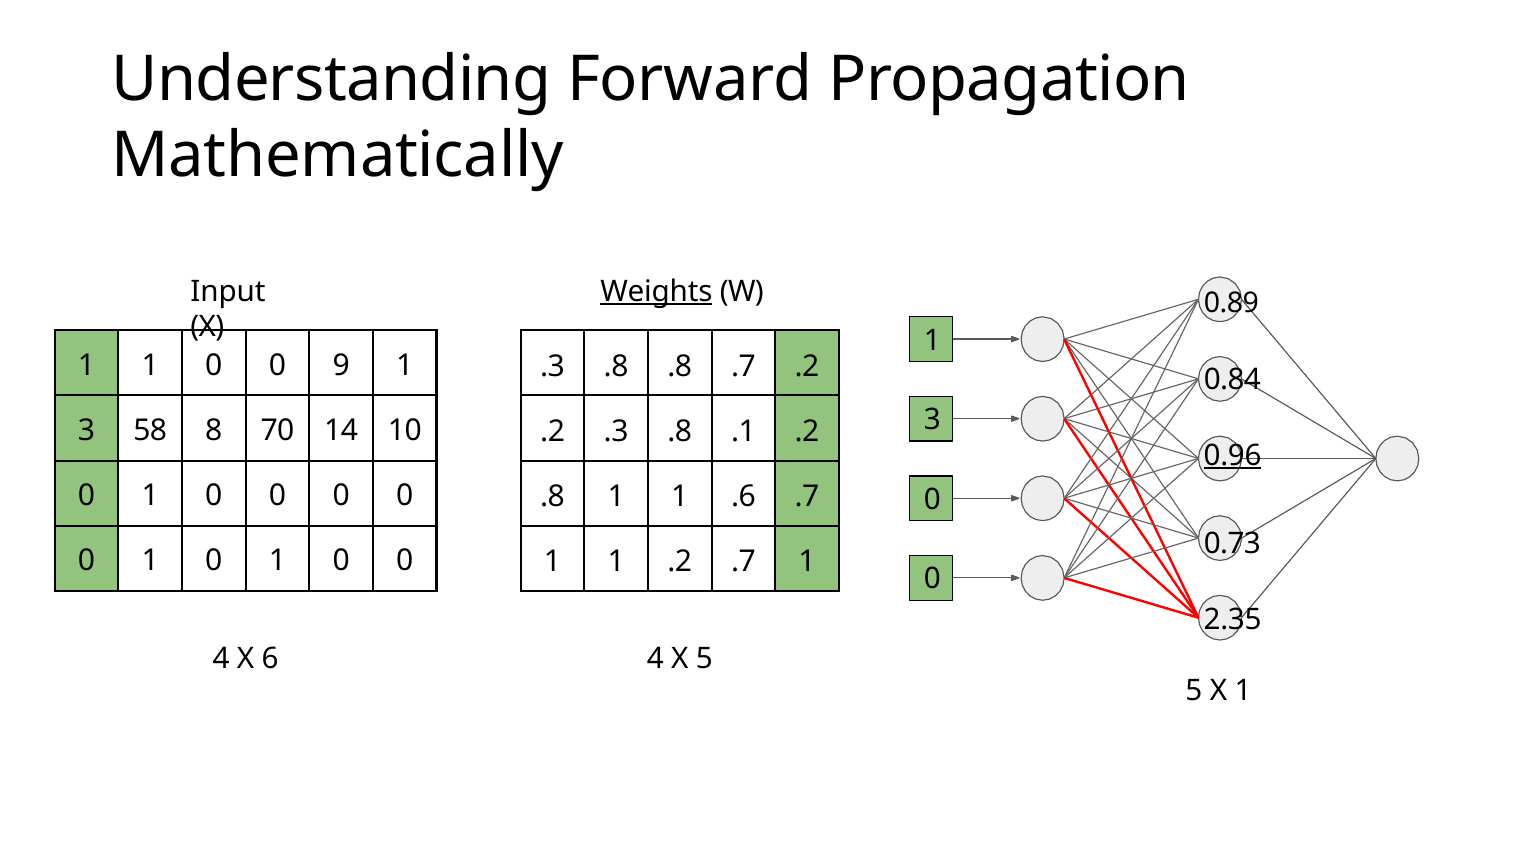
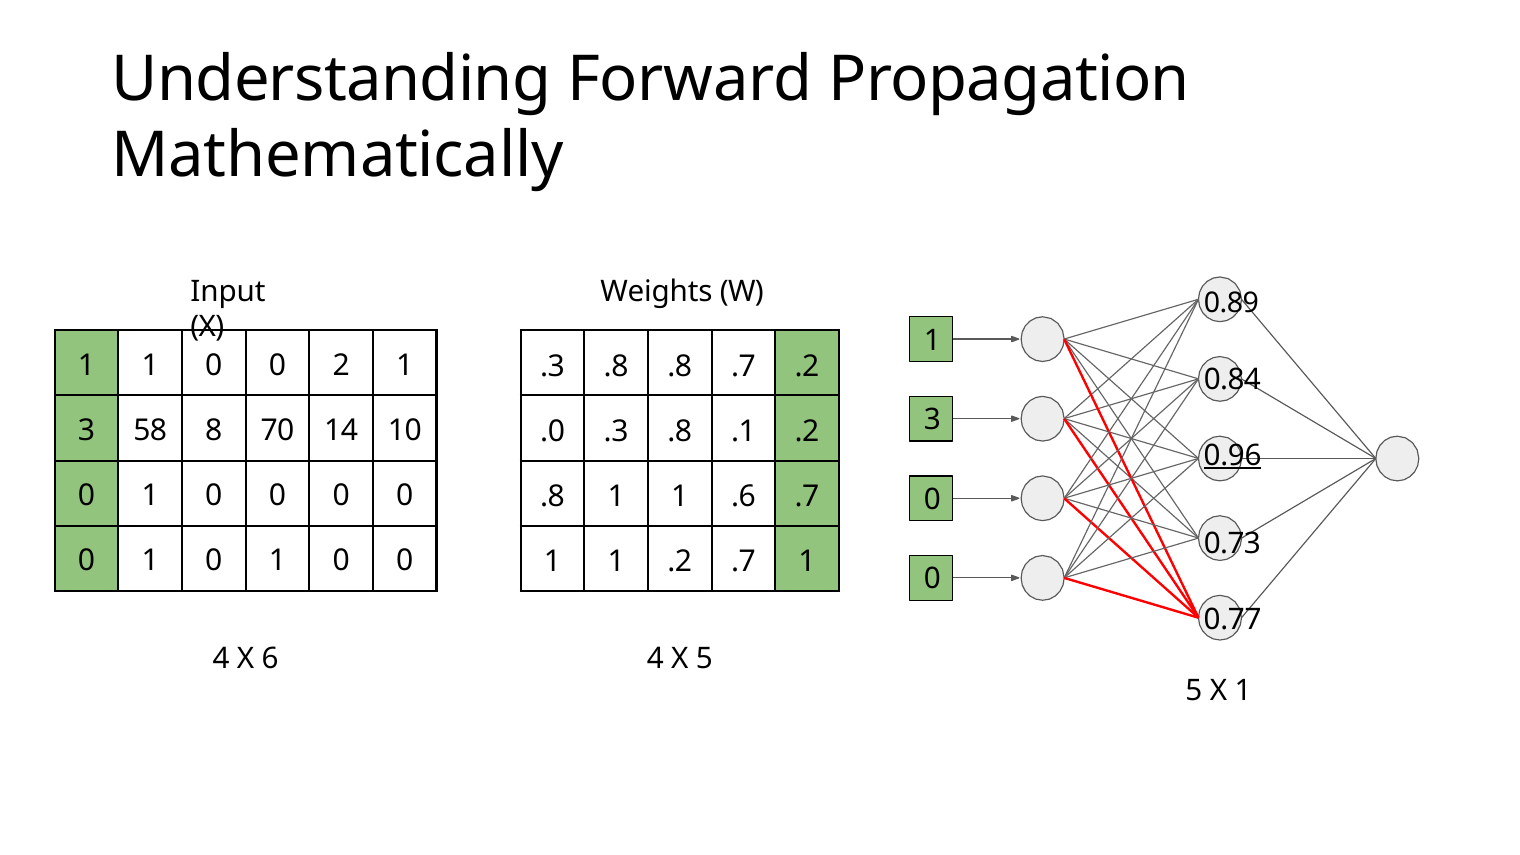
Weights underline: present -> none
9: 9 -> 2
.2 at (553, 431): .2 -> .0
2.35: 2.35 -> 0.77
